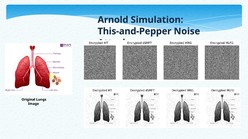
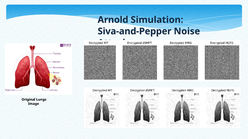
This-and-Pepper: This-and-Pepper -> Siva-and-Pepper
